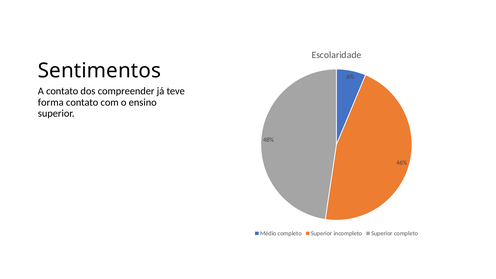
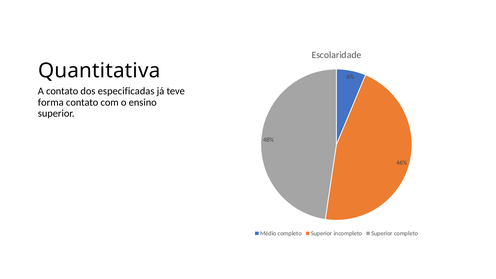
Sentimentos: Sentimentos -> Quantitativa
compreender: compreender -> especificadas
